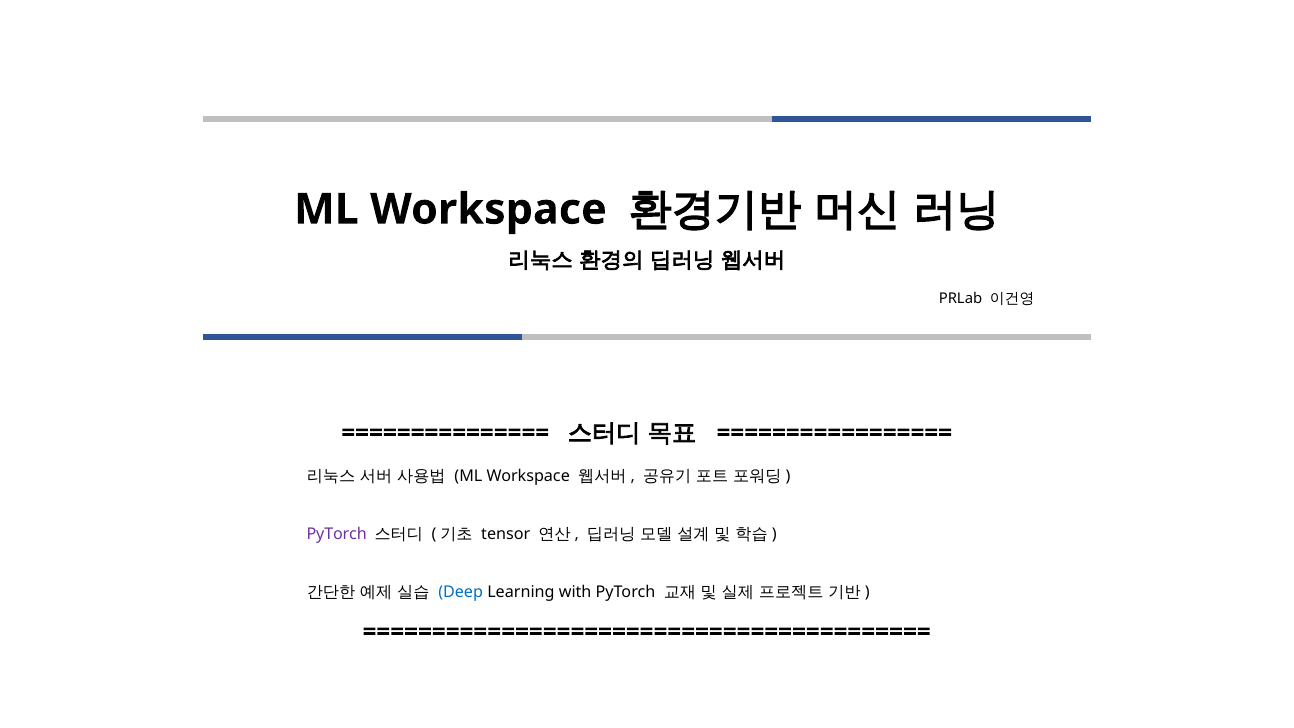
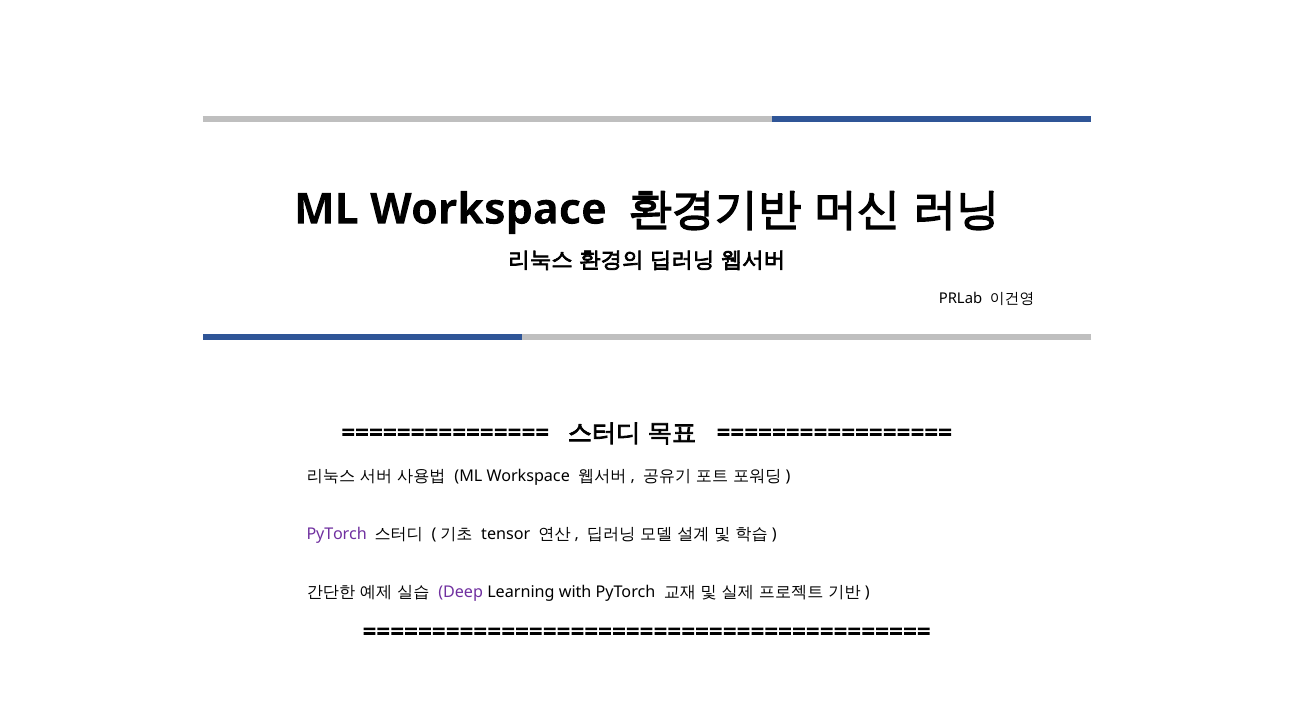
Deep colour: blue -> purple
